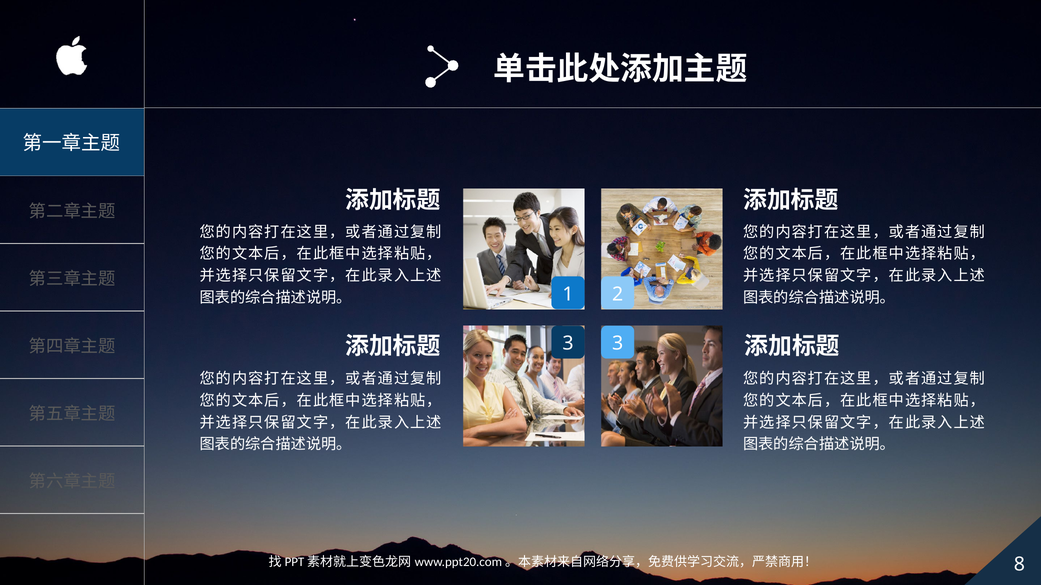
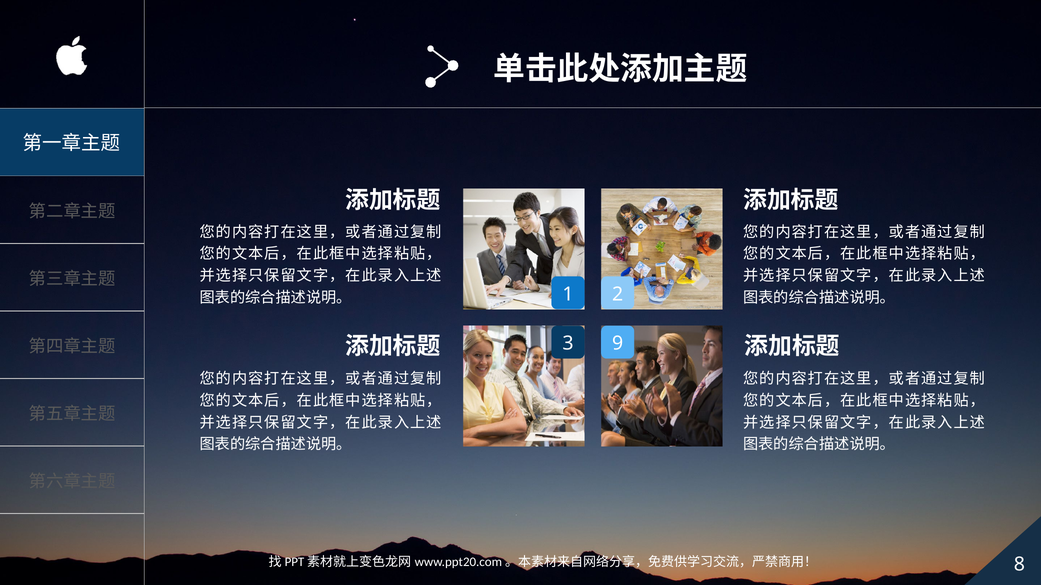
3 3: 3 -> 9
